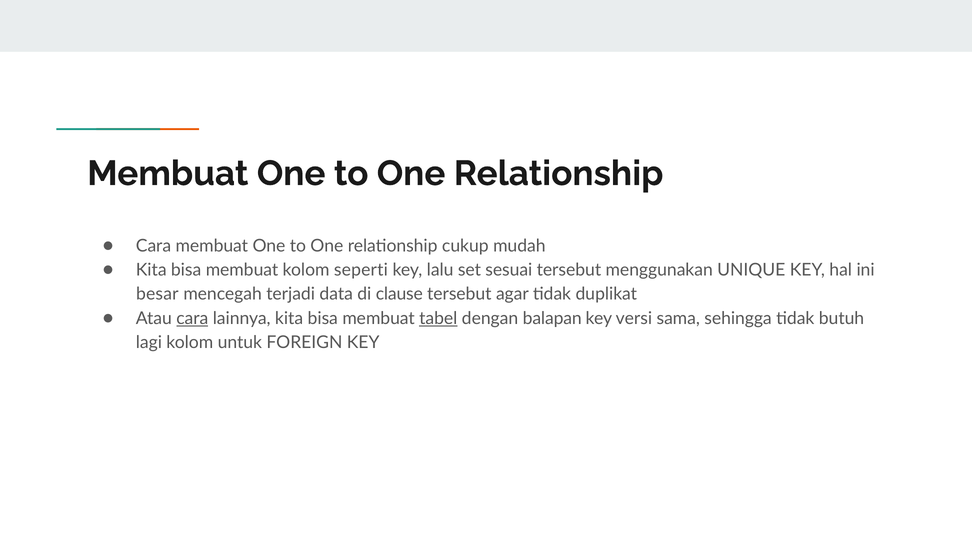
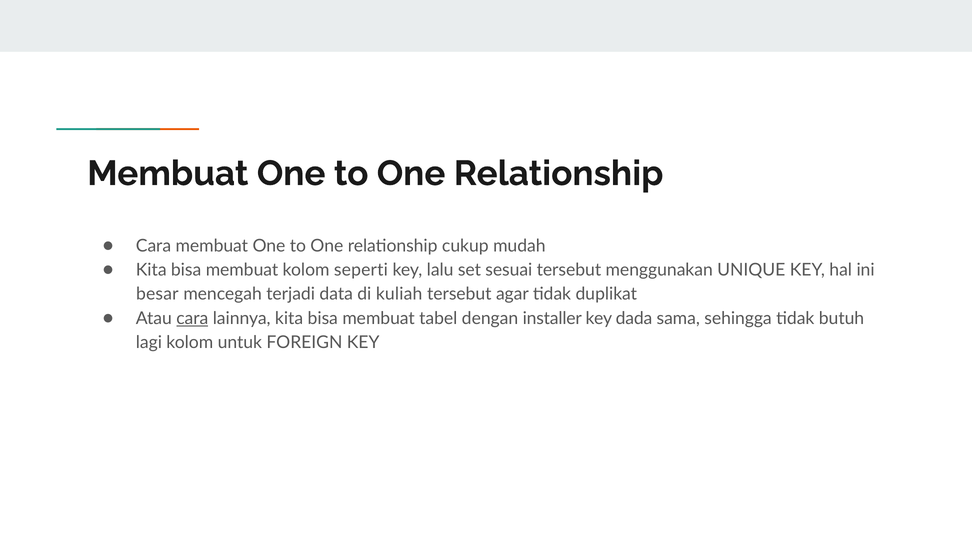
clause: clause -> kuliah
tabel underline: present -> none
balapan: balapan -> installer
versi: versi -> dada
